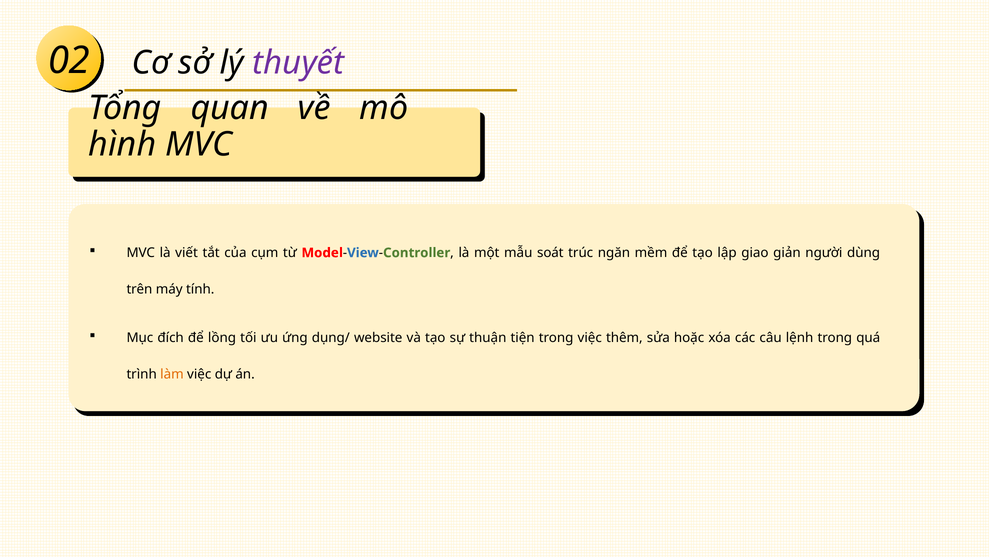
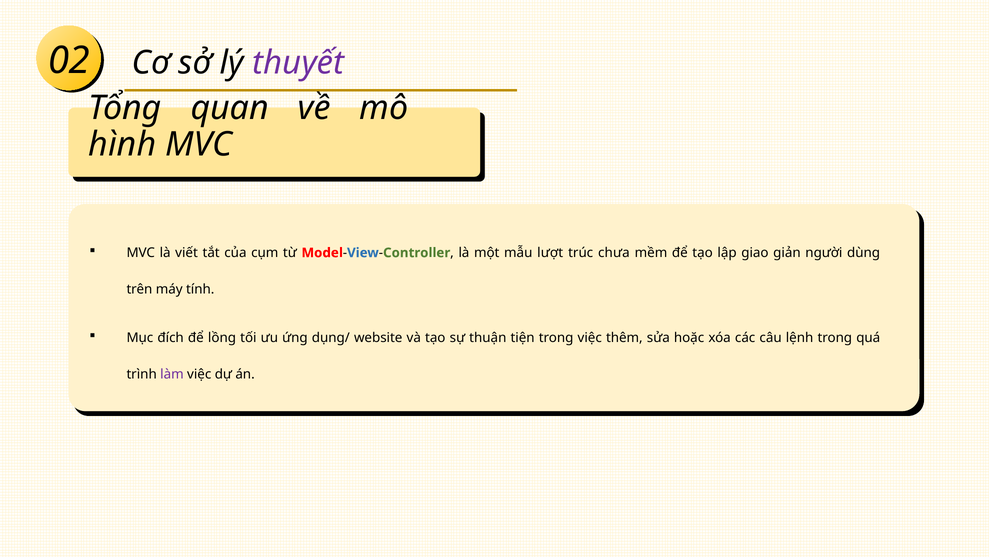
soát: soát -> lượt
ngăn: ngăn -> chưa
làm colour: orange -> purple
